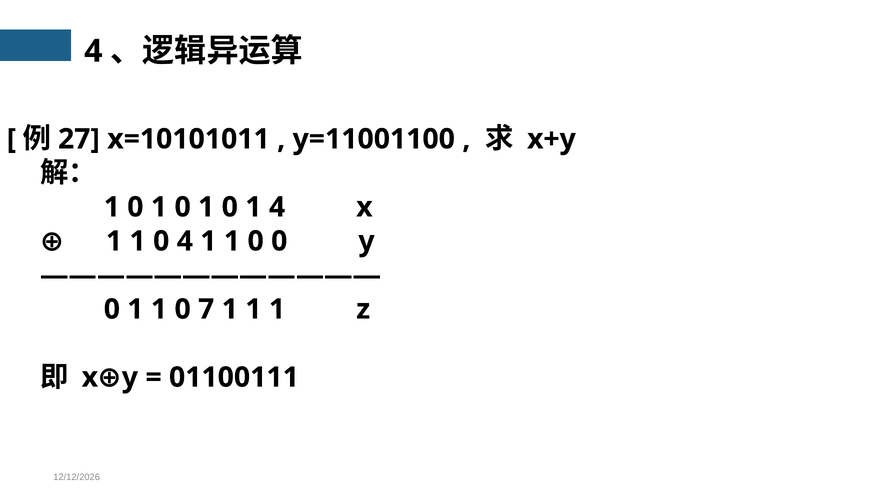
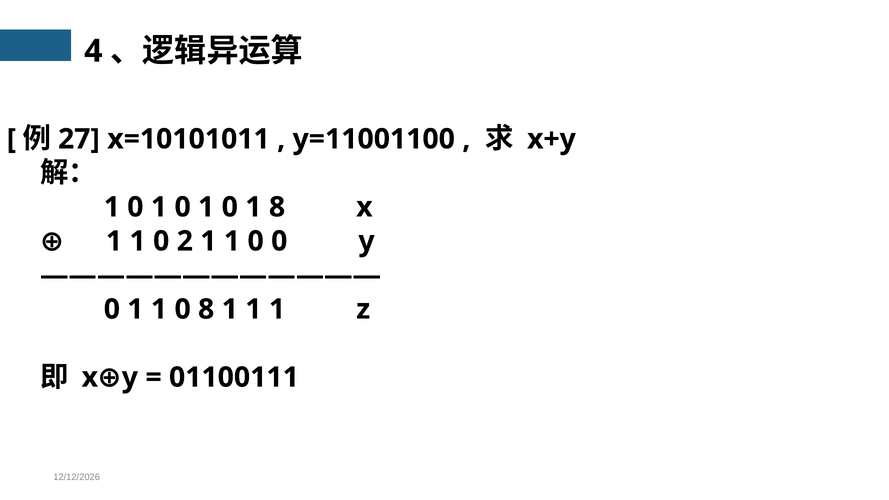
1 4: 4 -> 8
0 4: 4 -> 2
0 7: 7 -> 8
